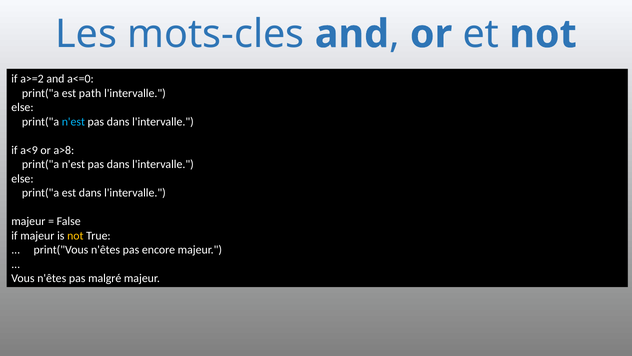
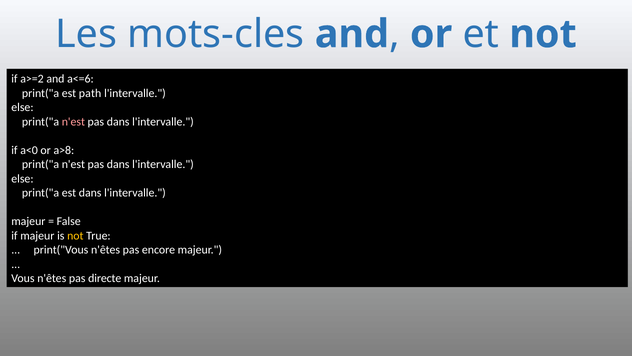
a<=0: a<=0 -> a<=6
n'est at (73, 122) colour: light blue -> pink
a<9: a<9 -> a<0
malgré: malgré -> directe
